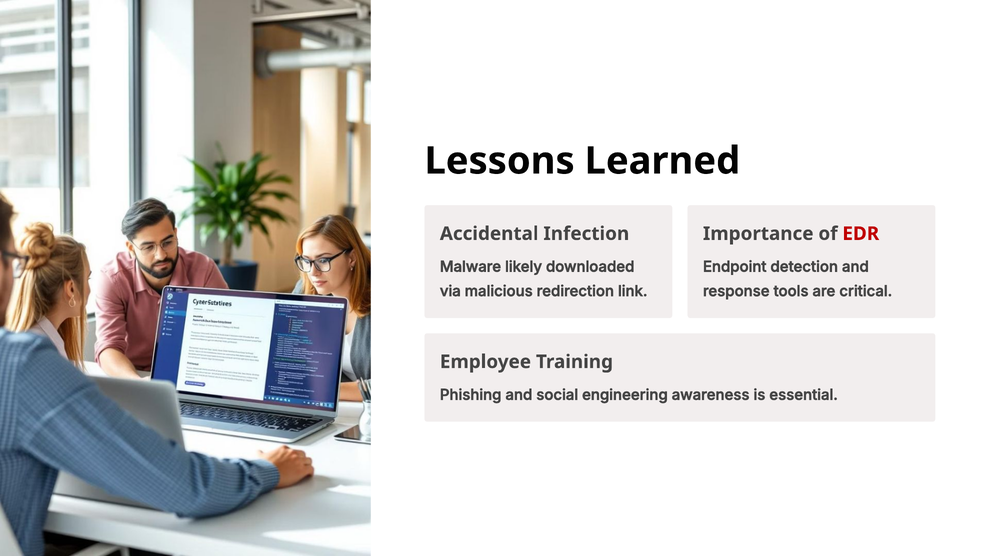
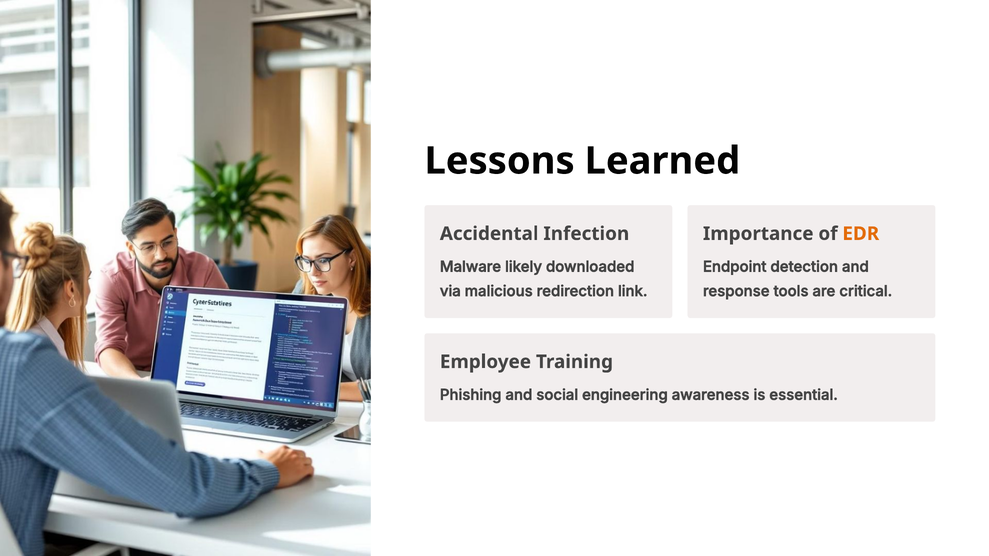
EDR colour: red -> orange
